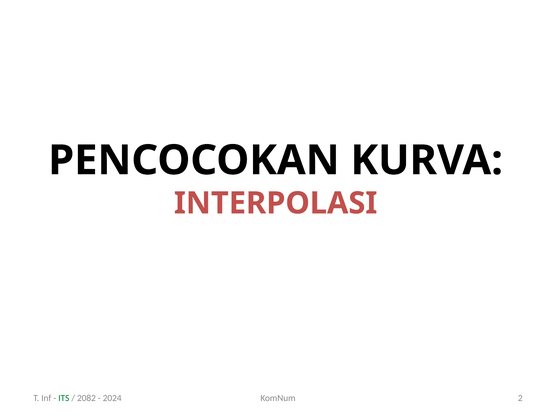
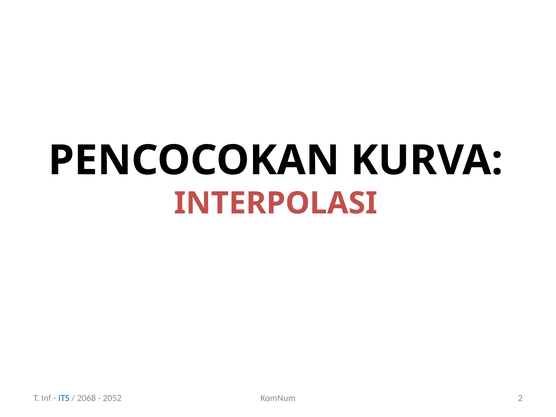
ITS colour: green -> blue
2082: 2082 -> 2068
2024: 2024 -> 2052
